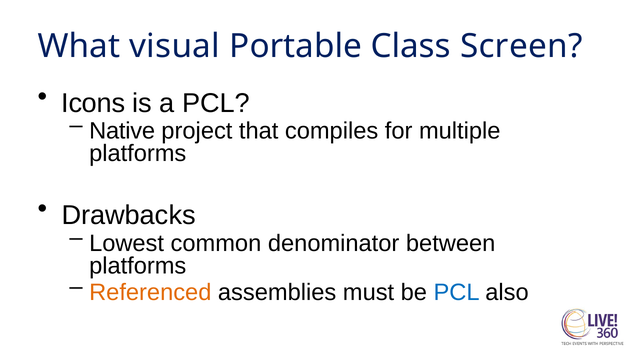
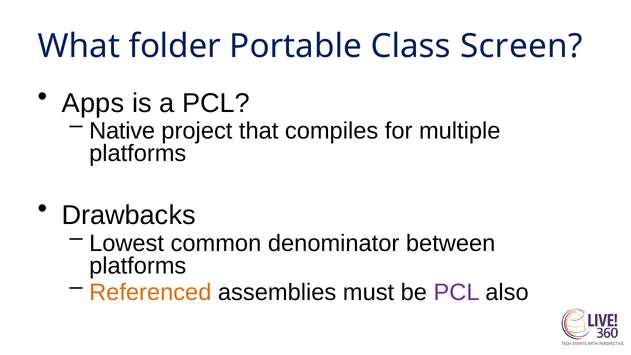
visual: visual -> folder
Icons: Icons -> Apps
PCL at (457, 293) colour: blue -> purple
